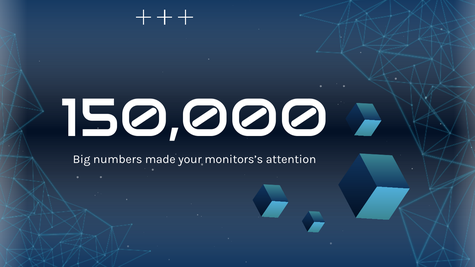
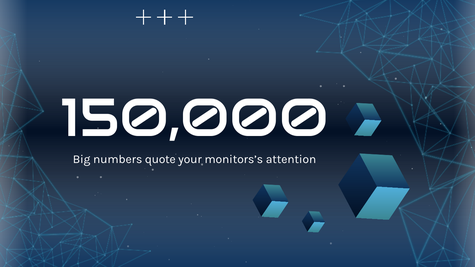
made: made -> quote
